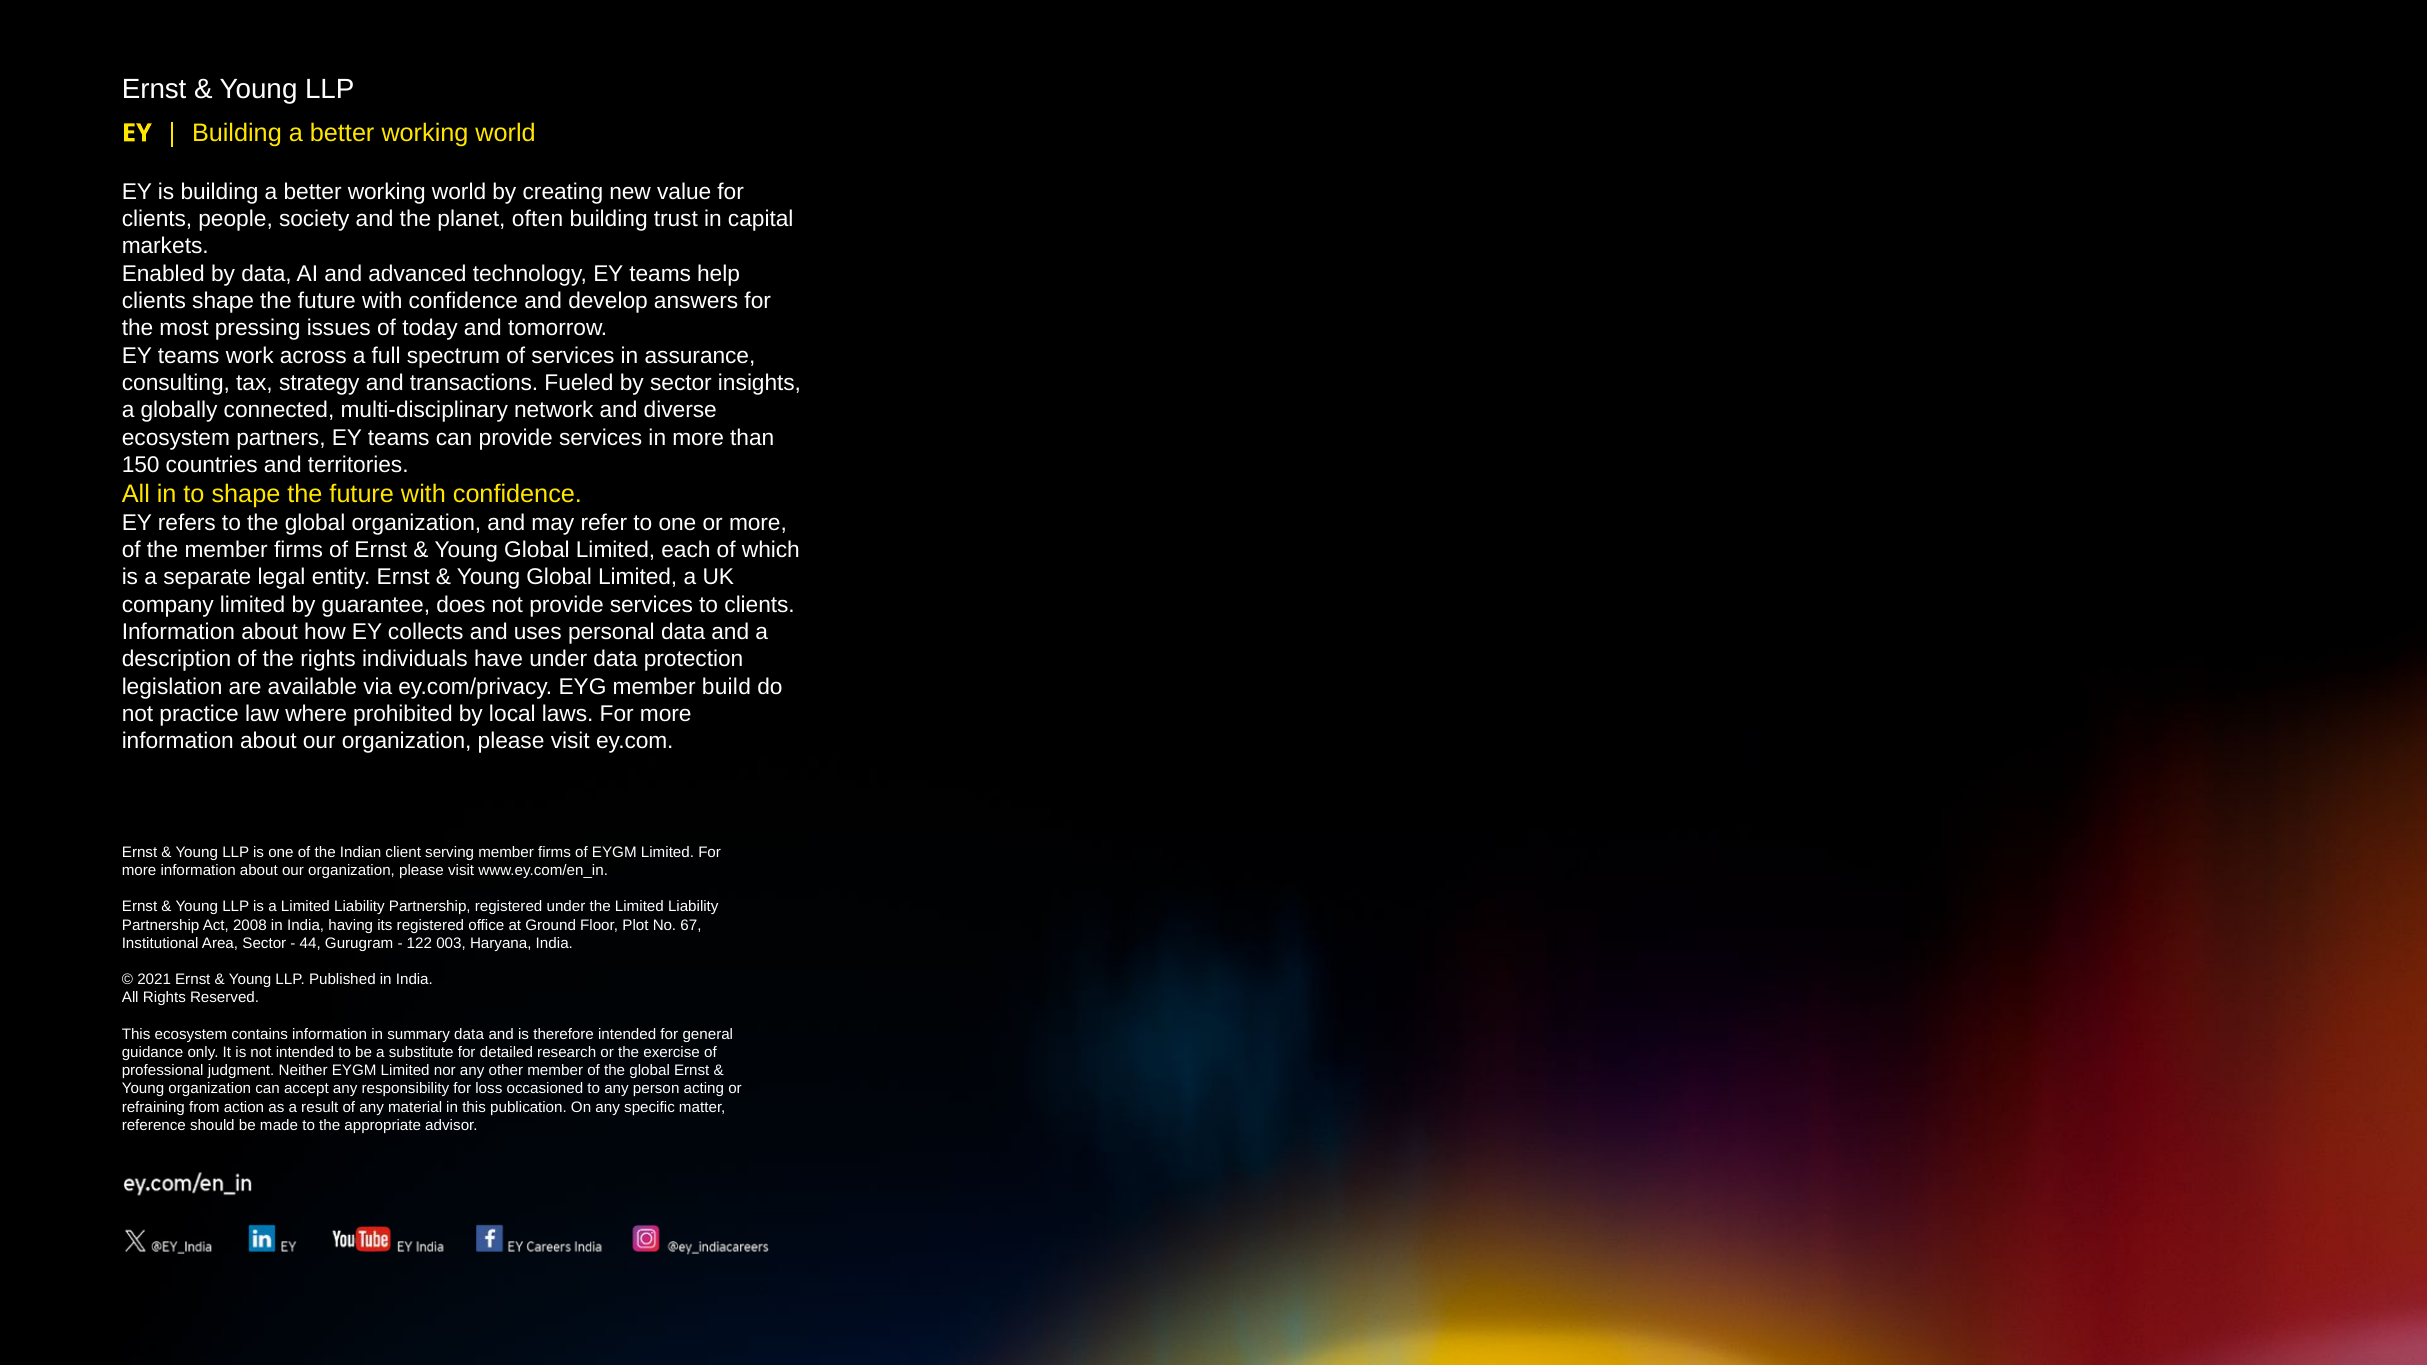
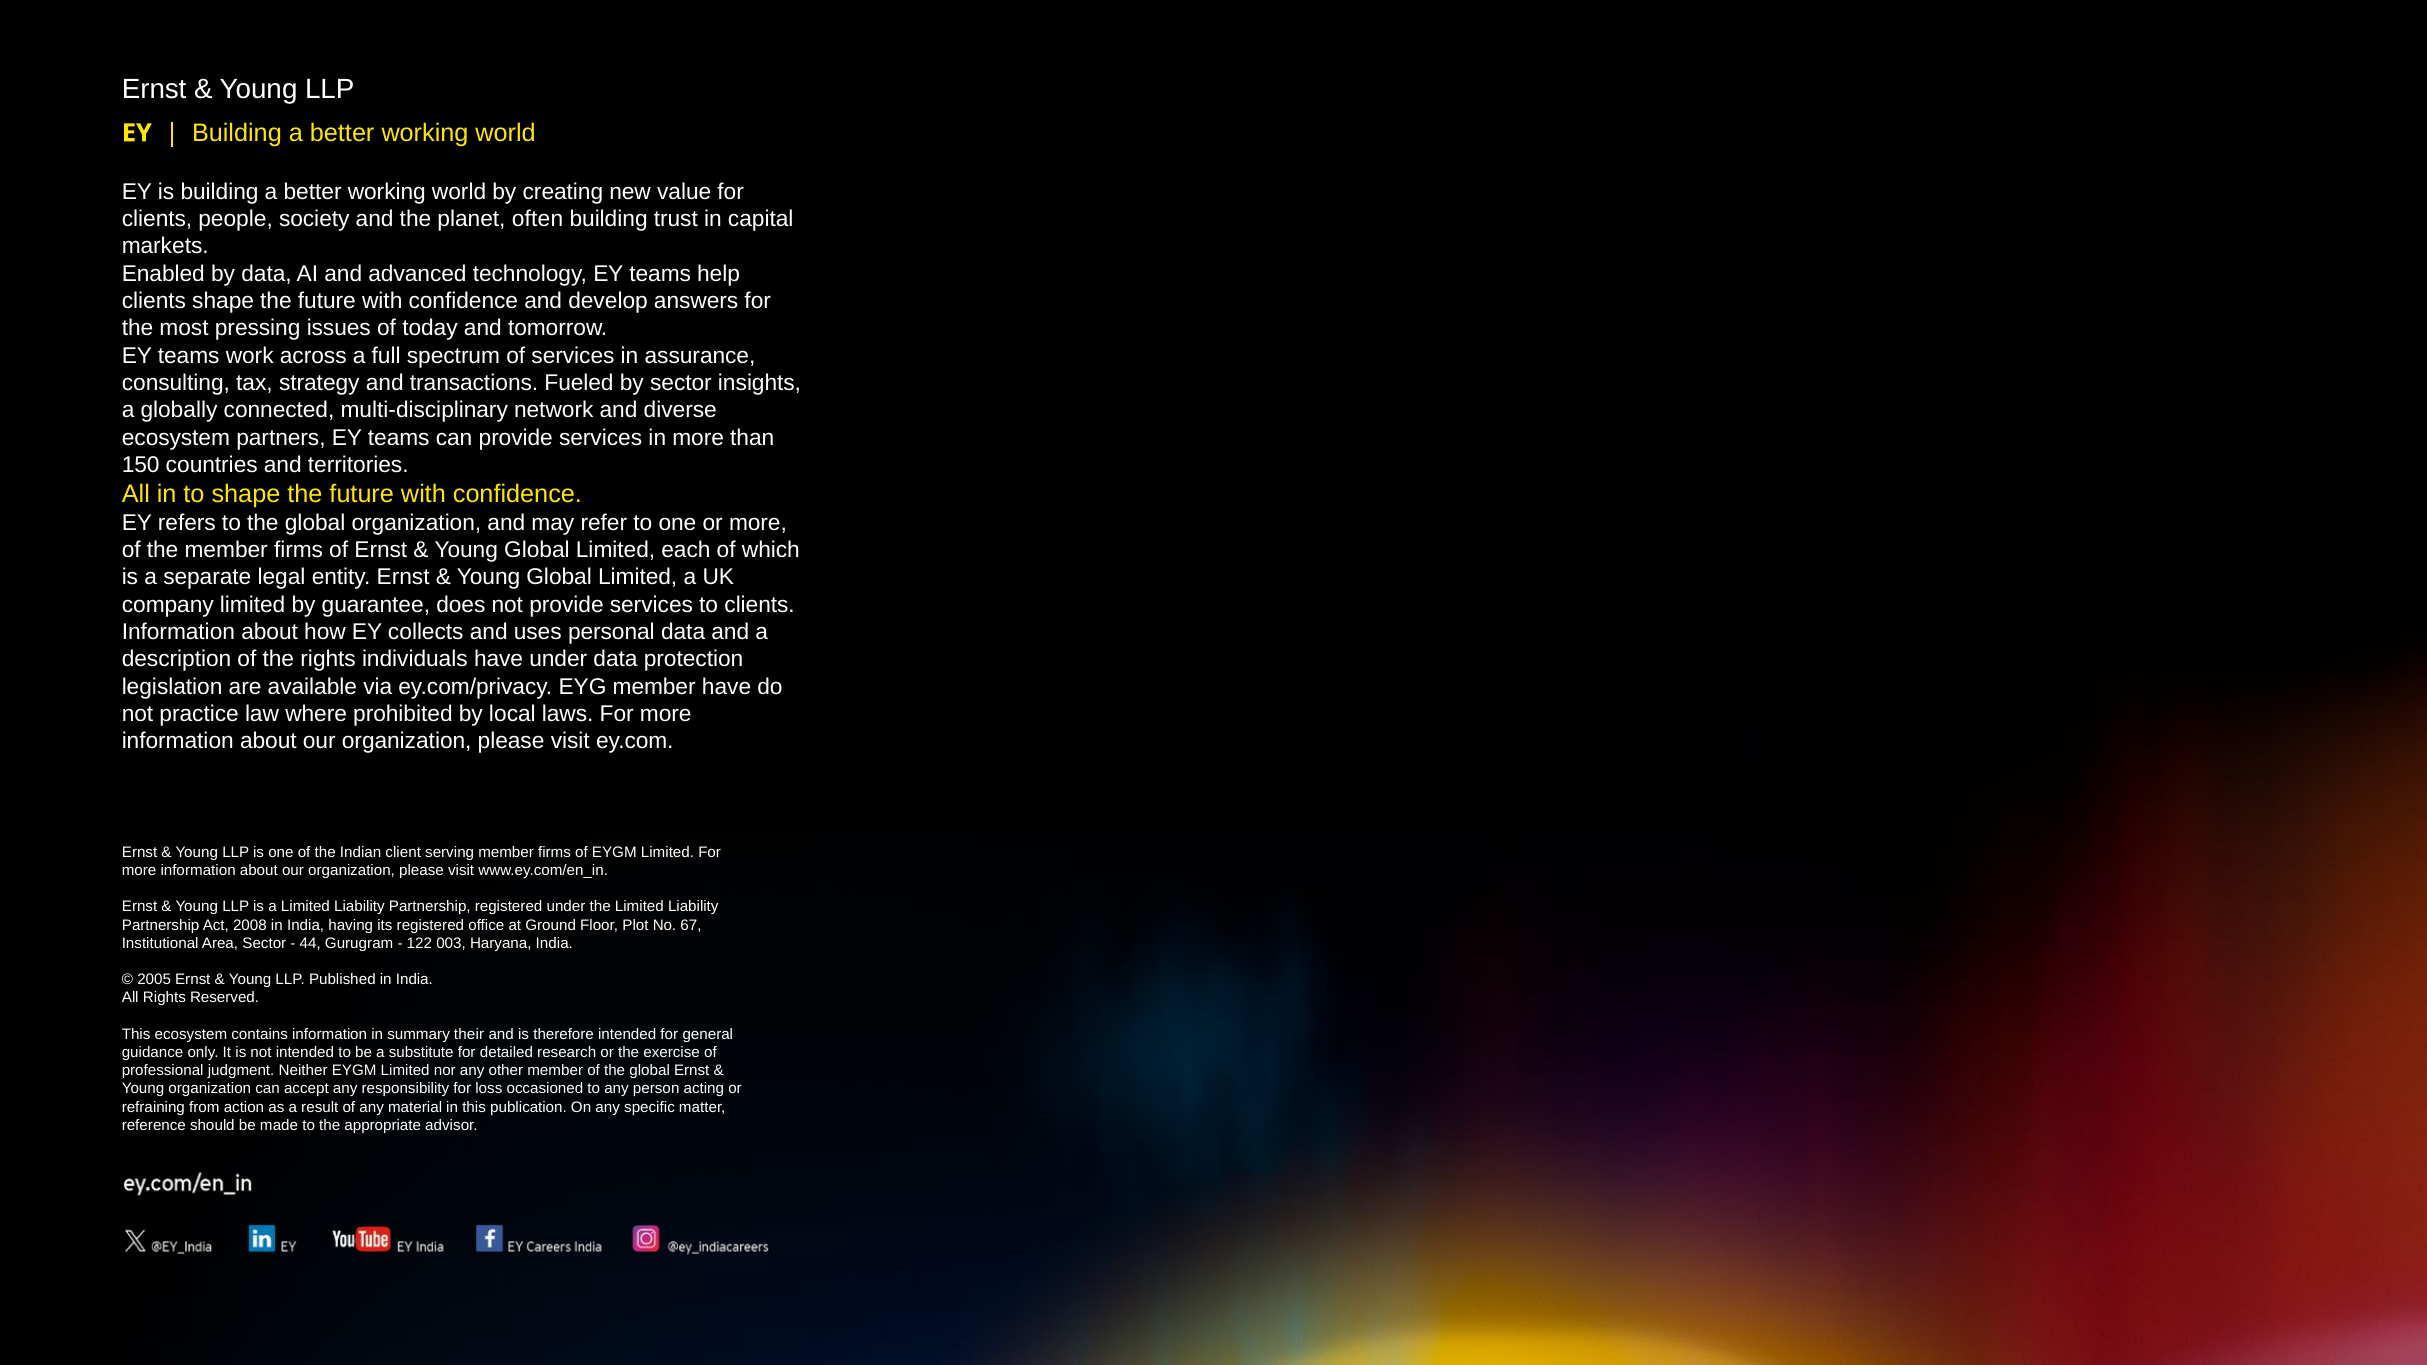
member build: build -> have
2021: 2021 -> 2005
summary data: data -> their
